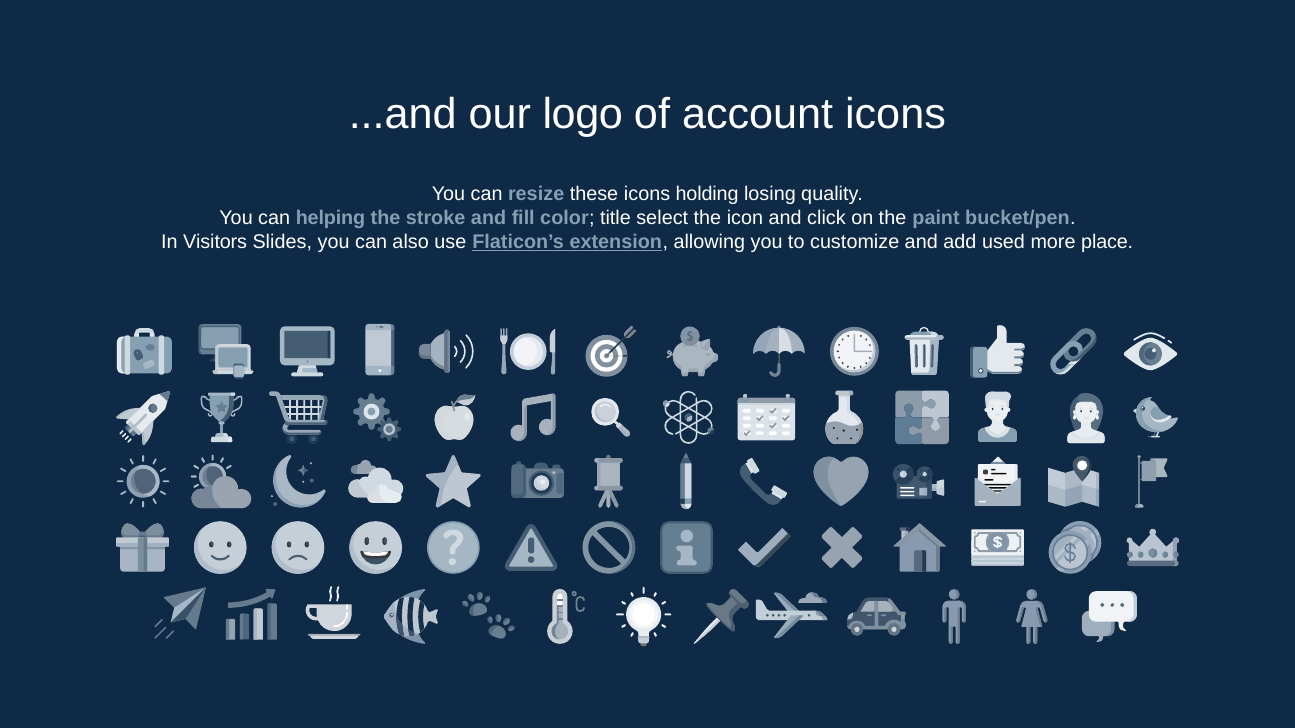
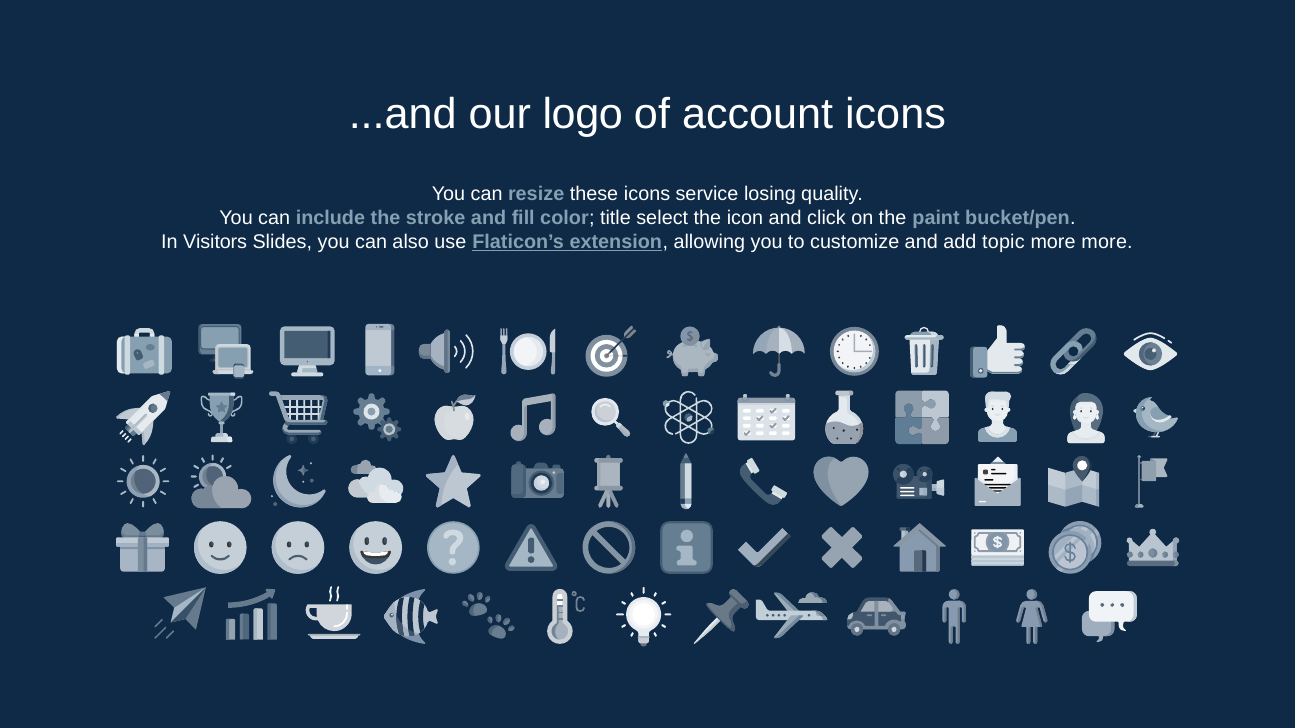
holding: holding -> service
helping: helping -> include
used: used -> topic
more place: place -> more
